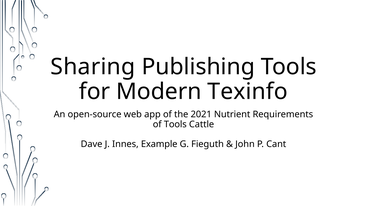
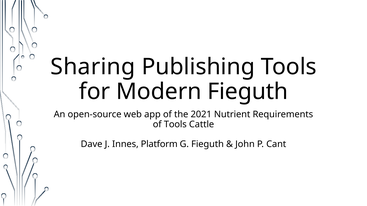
Modern Texinfo: Texinfo -> Fieguth
Example: Example -> Platform
